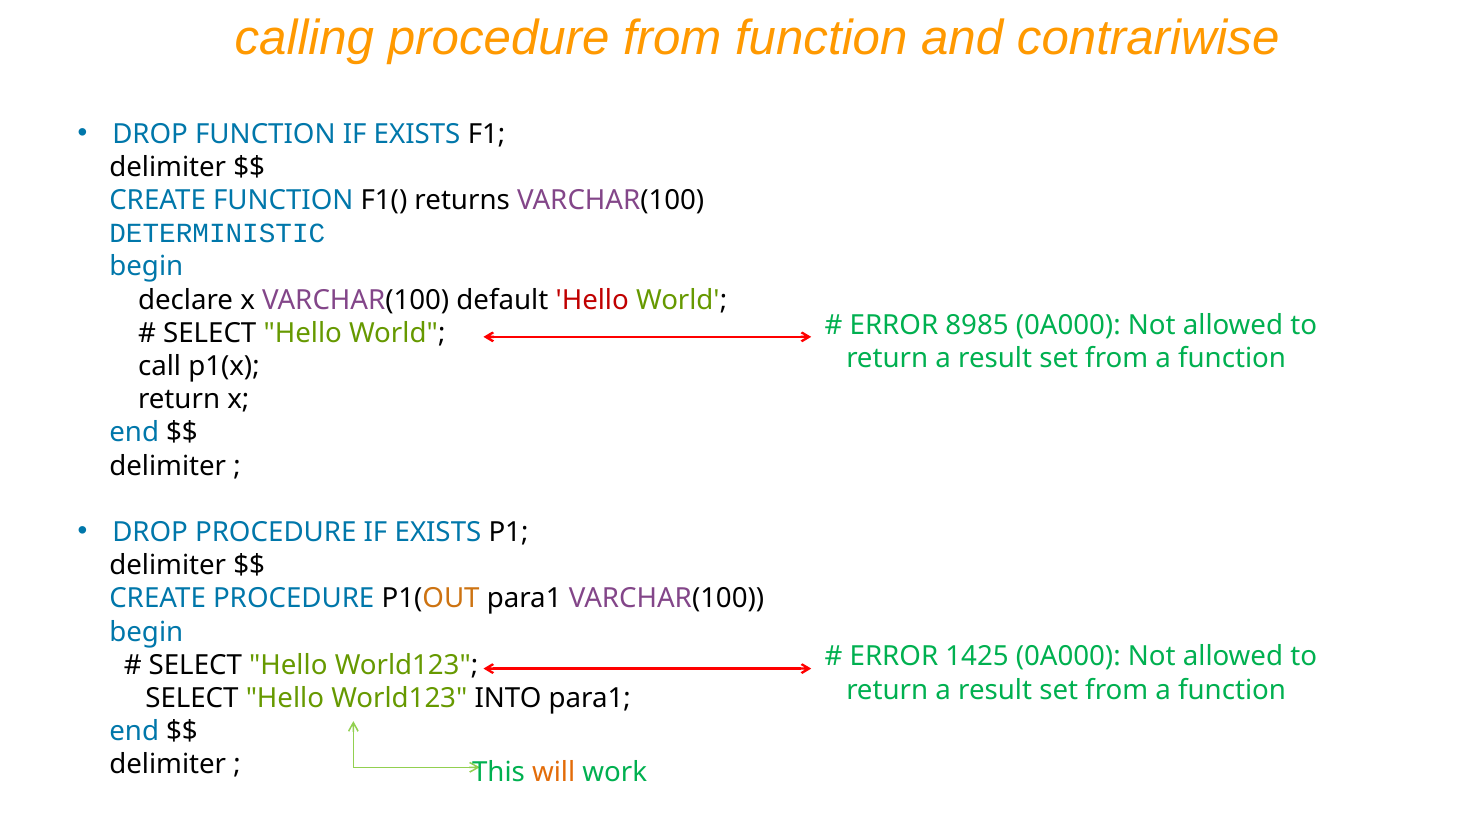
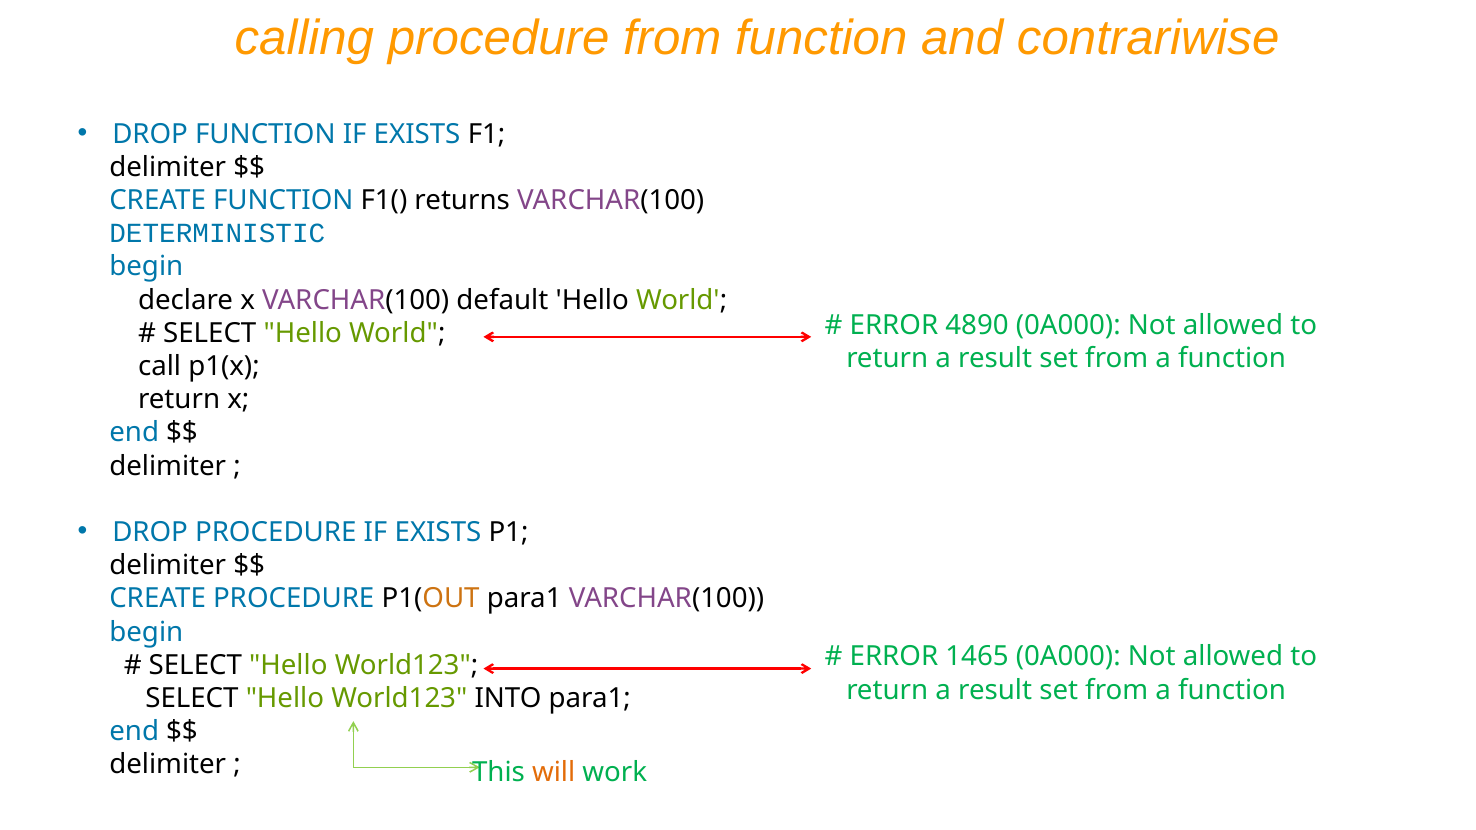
Hello at (592, 300) colour: red -> black
8985: 8985 -> 4890
1425: 1425 -> 1465
